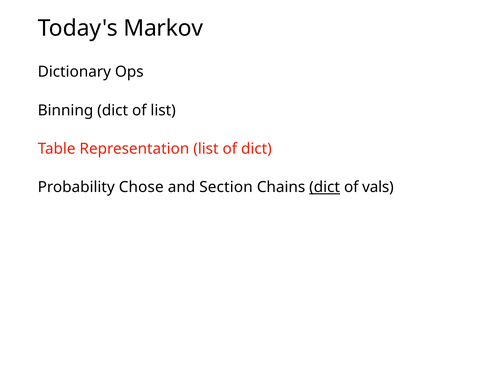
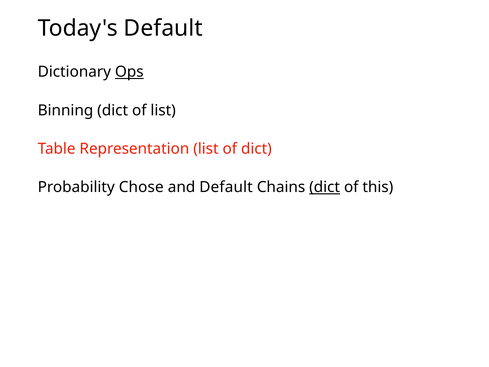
Today's Markov: Markov -> Default
Ops underline: none -> present
and Section: Section -> Default
vals: vals -> this
